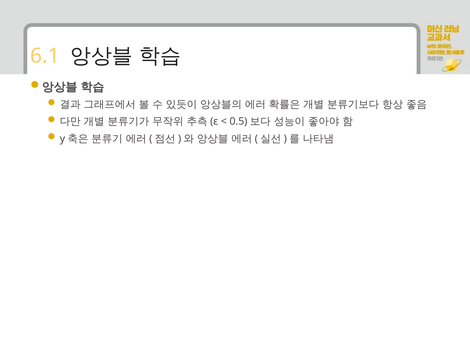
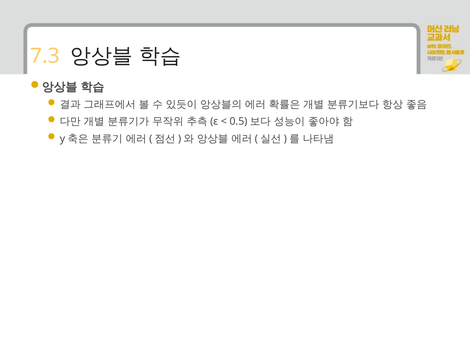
6.1: 6.1 -> 7.3
